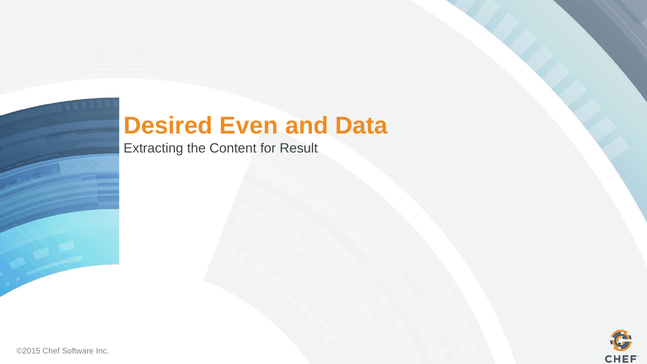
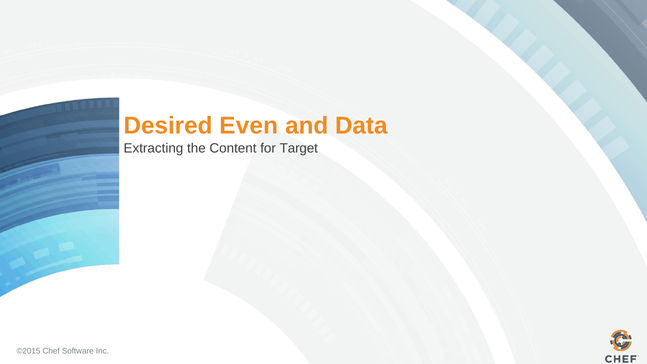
Result: Result -> Target
